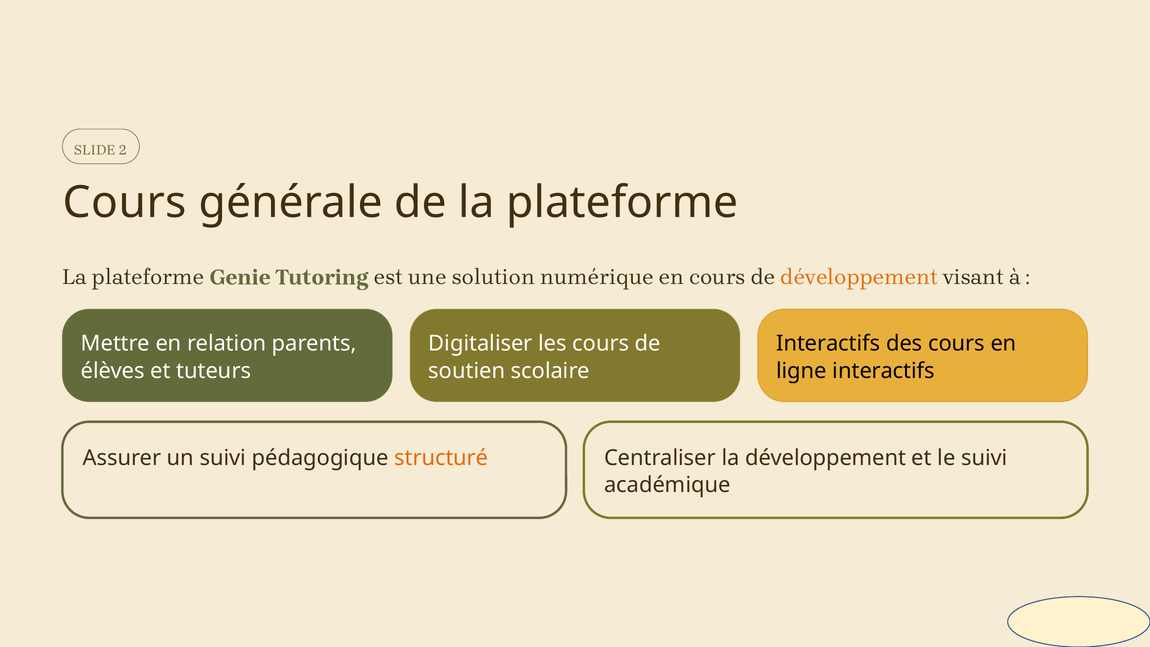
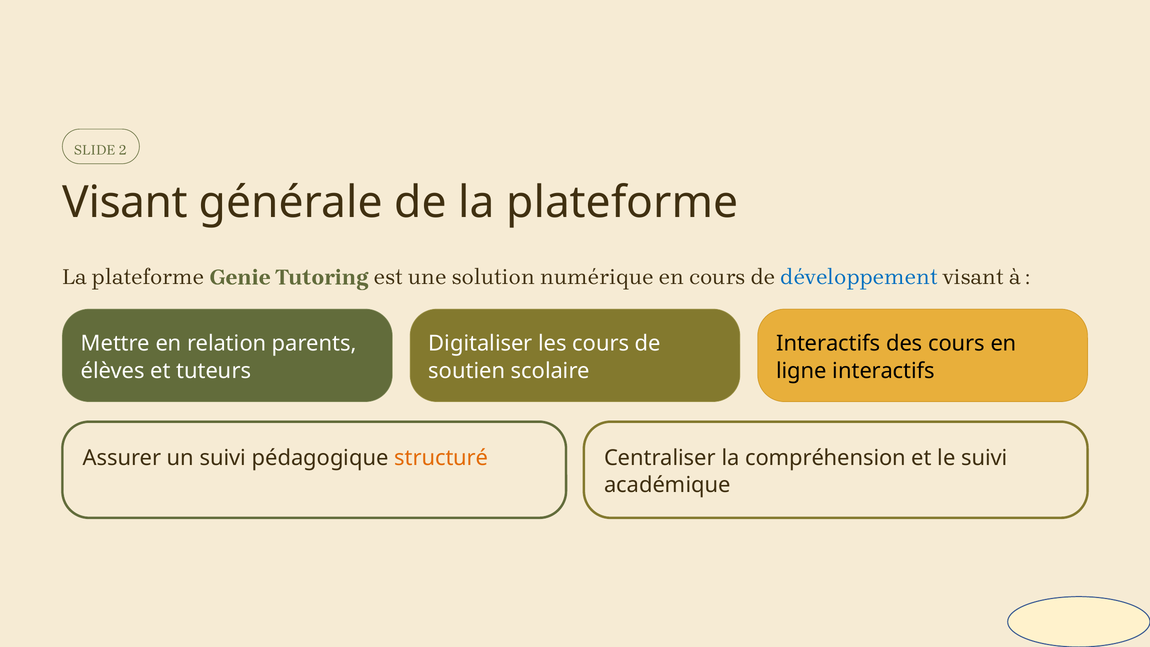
Cours at (125, 203): Cours -> Visant
développement at (859, 277) colour: orange -> blue
la développement: développement -> compréhension
